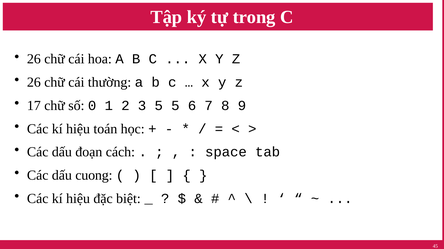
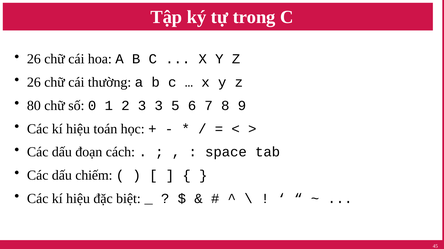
17: 17 -> 80
3 5: 5 -> 3
cuong: cuong -> chiếm
